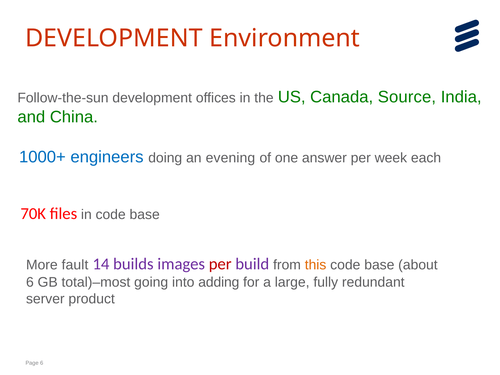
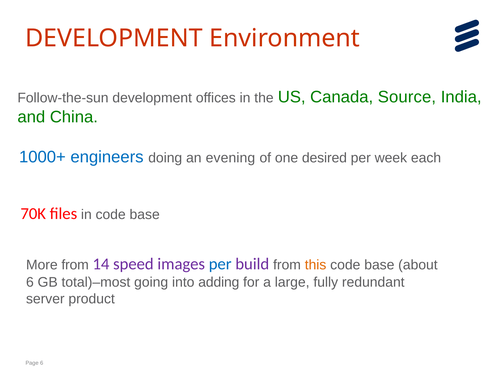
answer: answer -> desired
More fault: fault -> from
builds: builds -> speed
per at (220, 264) colour: red -> blue
